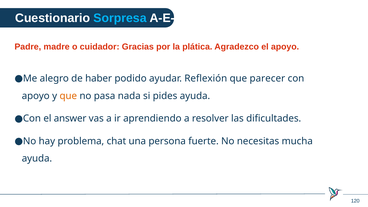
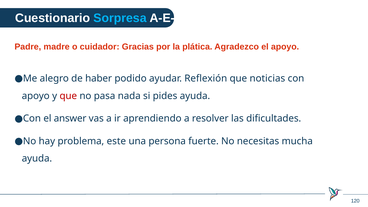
parecer: parecer -> noticias
que at (68, 96) colour: orange -> red
chat: chat -> este
